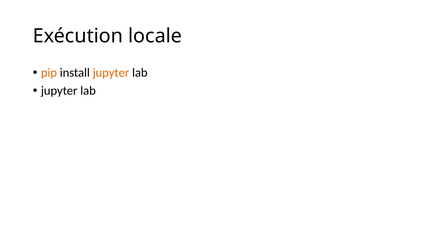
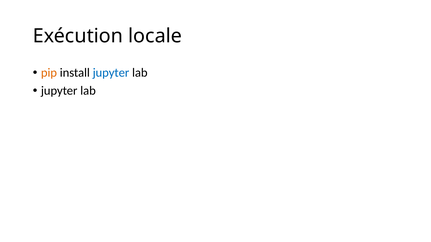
jupyter at (111, 73) colour: orange -> blue
